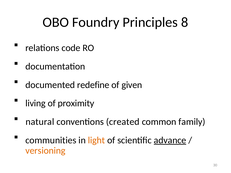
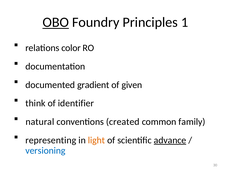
OBO underline: none -> present
8: 8 -> 1
code: code -> color
redefine: redefine -> gradient
living: living -> think
proximity: proximity -> identifier
communities: communities -> representing
versioning colour: orange -> blue
